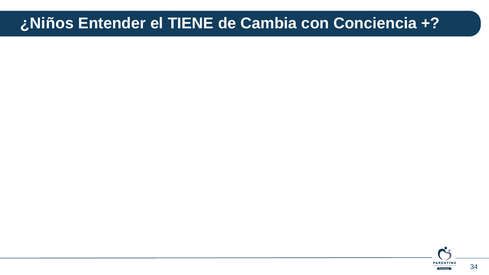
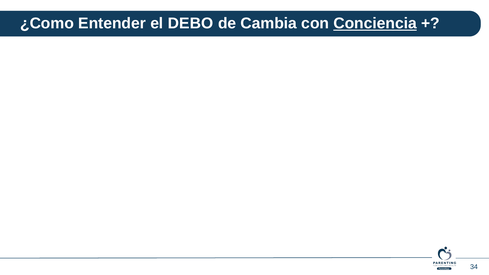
¿Niños: ¿Niños -> ¿Como
TIENE: TIENE -> DEBO
Conciencia underline: none -> present
